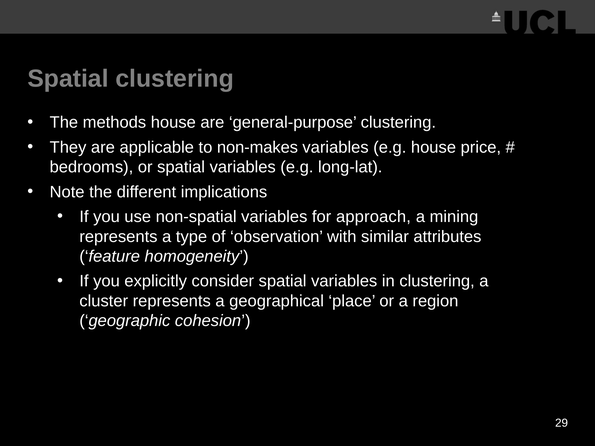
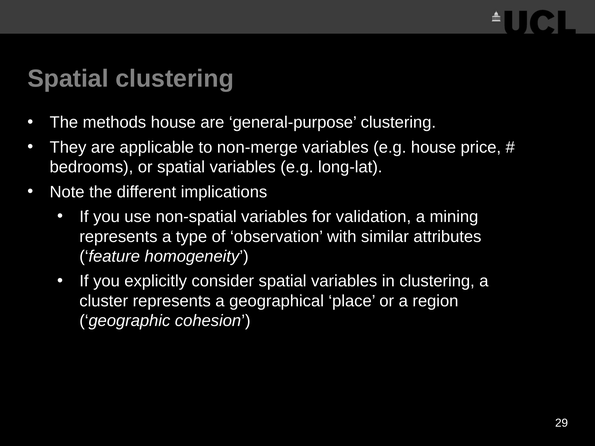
non-makes: non-makes -> non-merge
approach: approach -> validation
